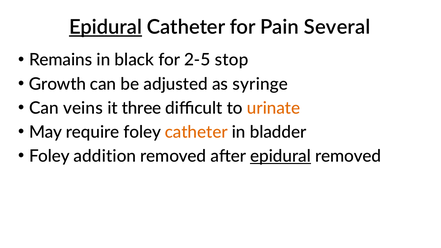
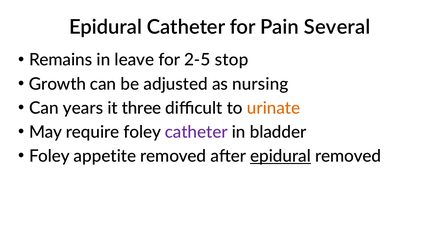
Epidural at (105, 27) underline: present -> none
black: black -> leave
syringe: syringe -> nursing
veins: veins -> years
catheter at (196, 132) colour: orange -> purple
addition: addition -> appetite
